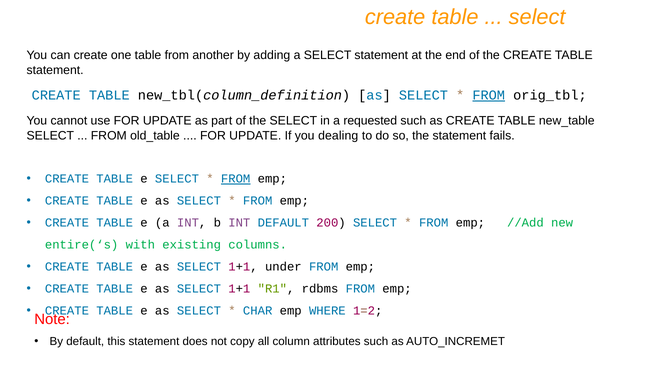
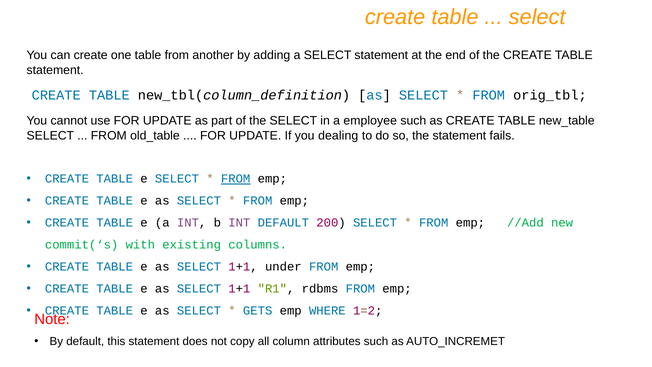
FROM at (489, 95) underline: present -> none
requested: requested -> employee
entire(‘s: entire(‘s -> commit(‘s
CHAR: CHAR -> GETS
